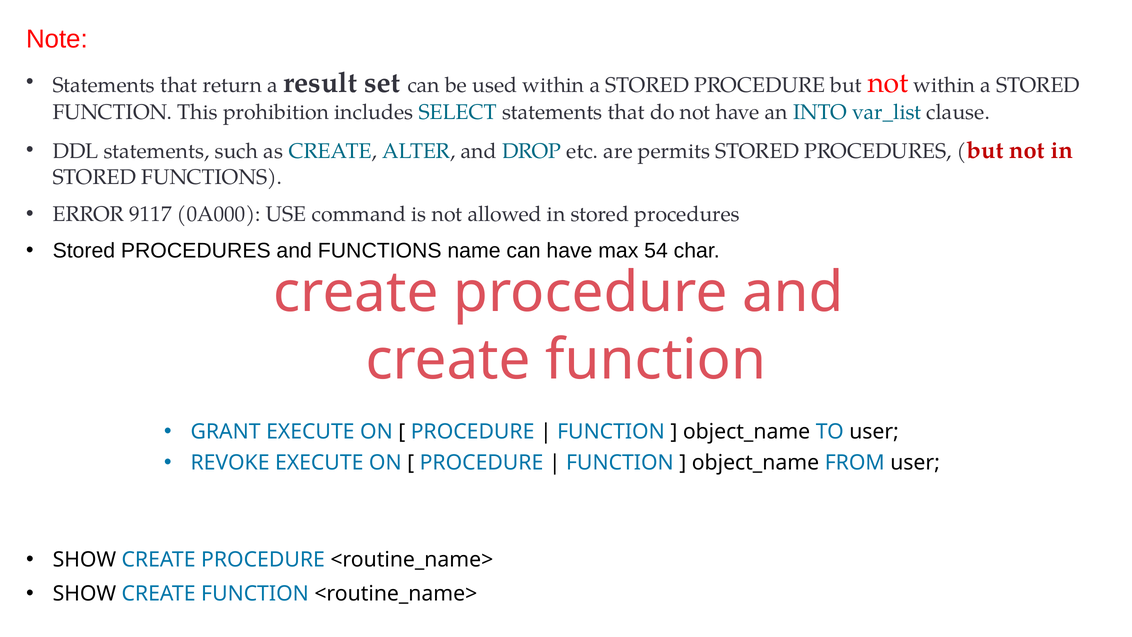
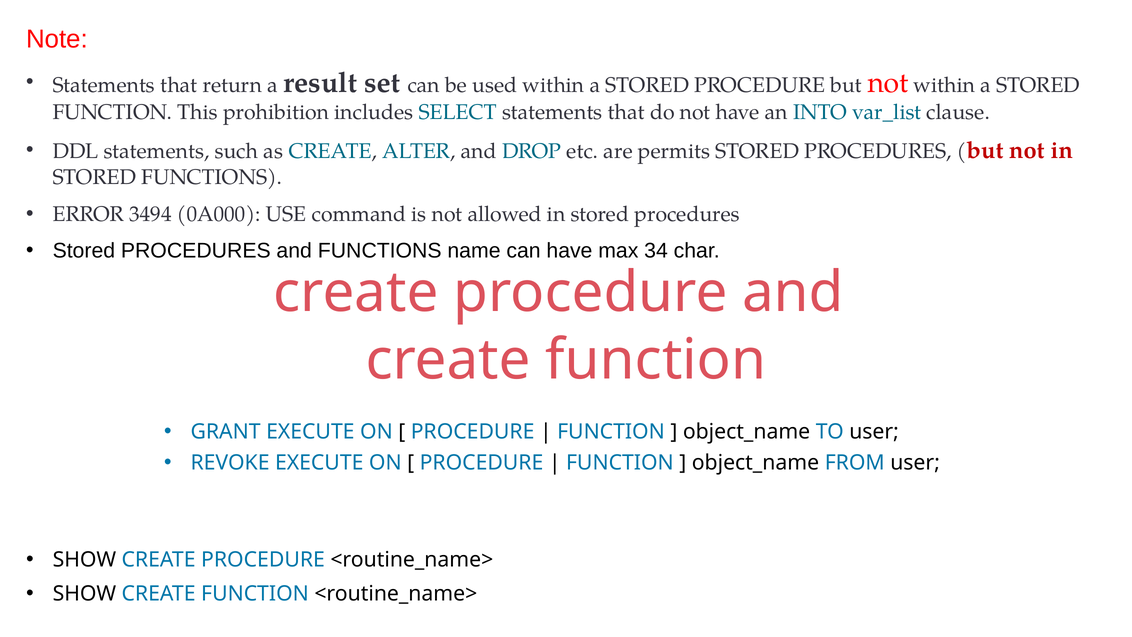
9117: 9117 -> 3494
54: 54 -> 34
